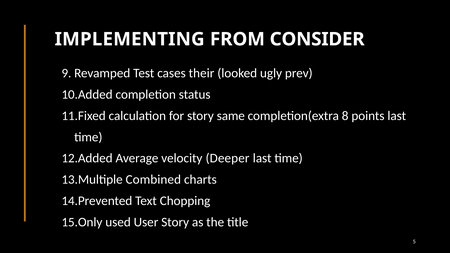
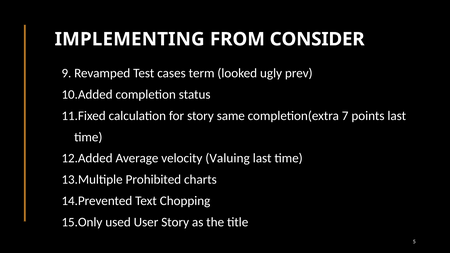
their: their -> term
8: 8 -> 7
Deeper: Deeper -> Valuing
Combined: Combined -> Prohibited
